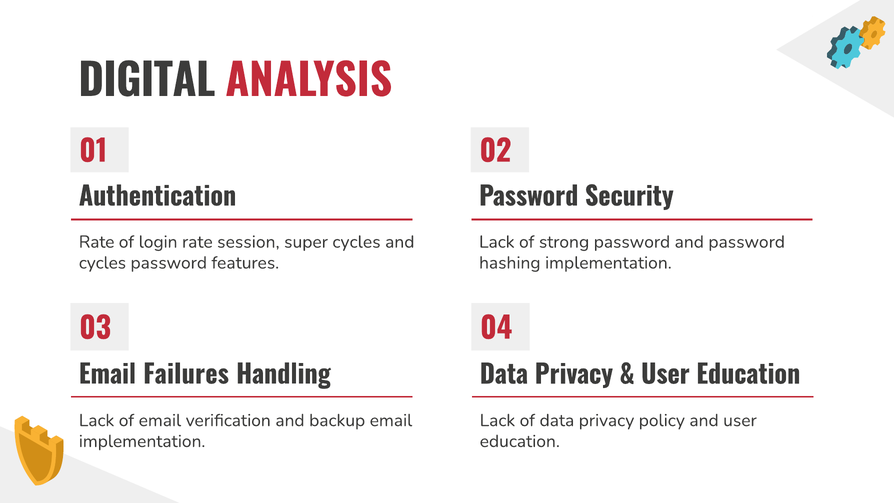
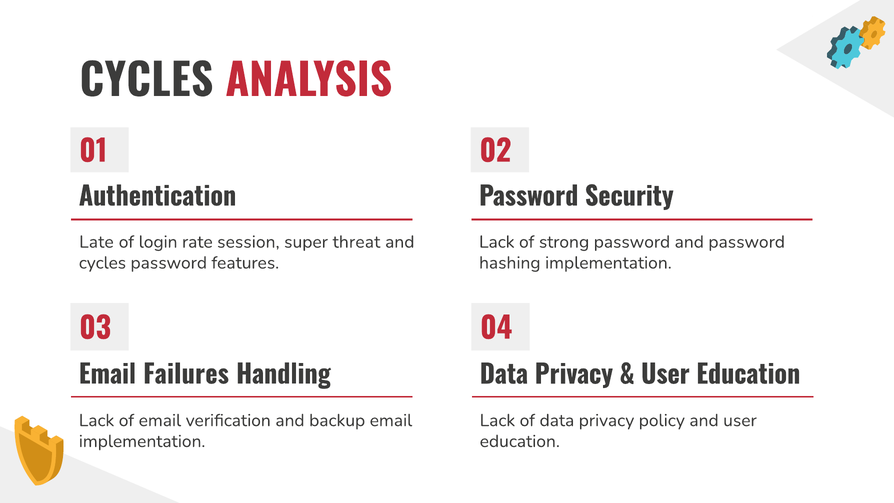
DIGITAL at (147, 82): DIGITAL -> CYCLES
Rate at (97, 242): Rate -> Late
super cycles: cycles -> threat
